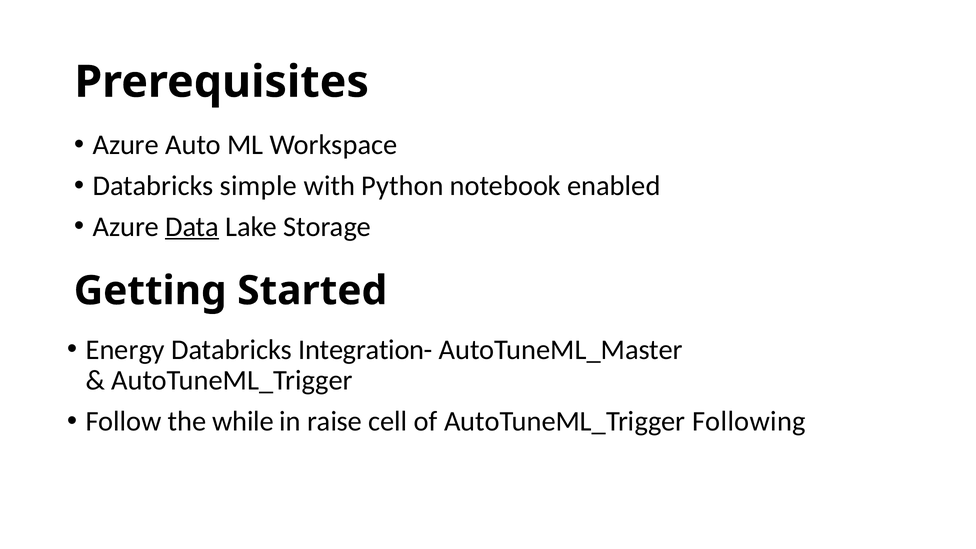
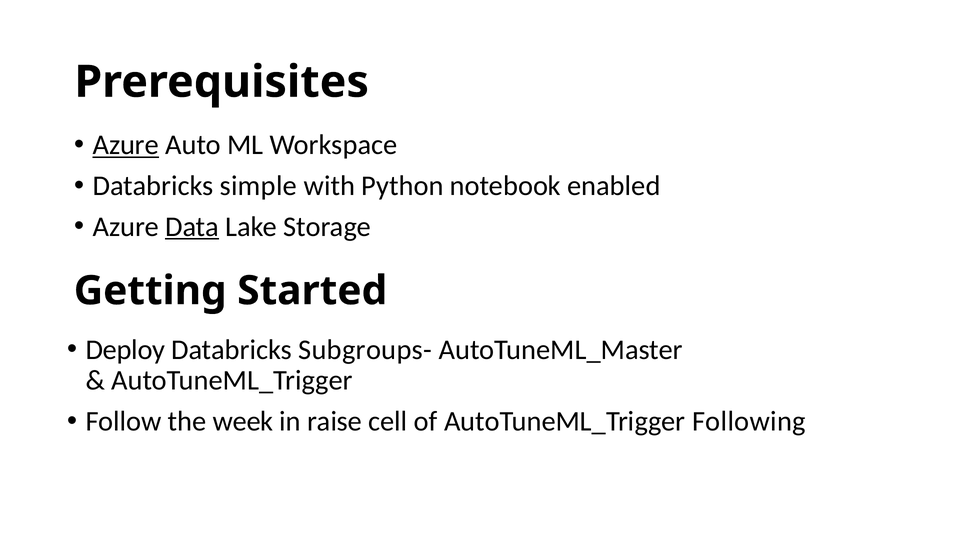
Azure at (126, 145) underline: none -> present
Energy: Energy -> Deploy
Integration-: Integration- -> Subgroups-
while: while -> week
